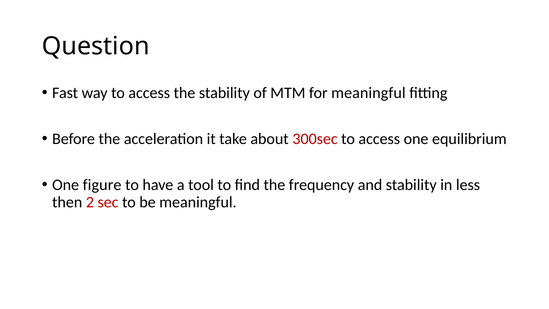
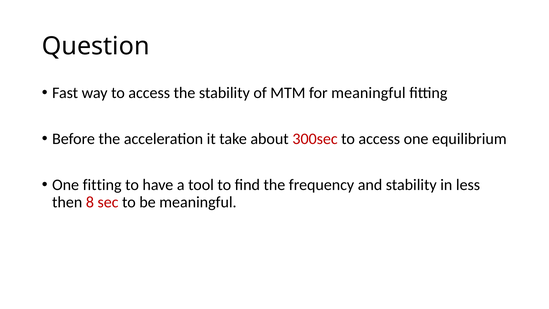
One figure: figure -> fitting
2: 2 -> 8
